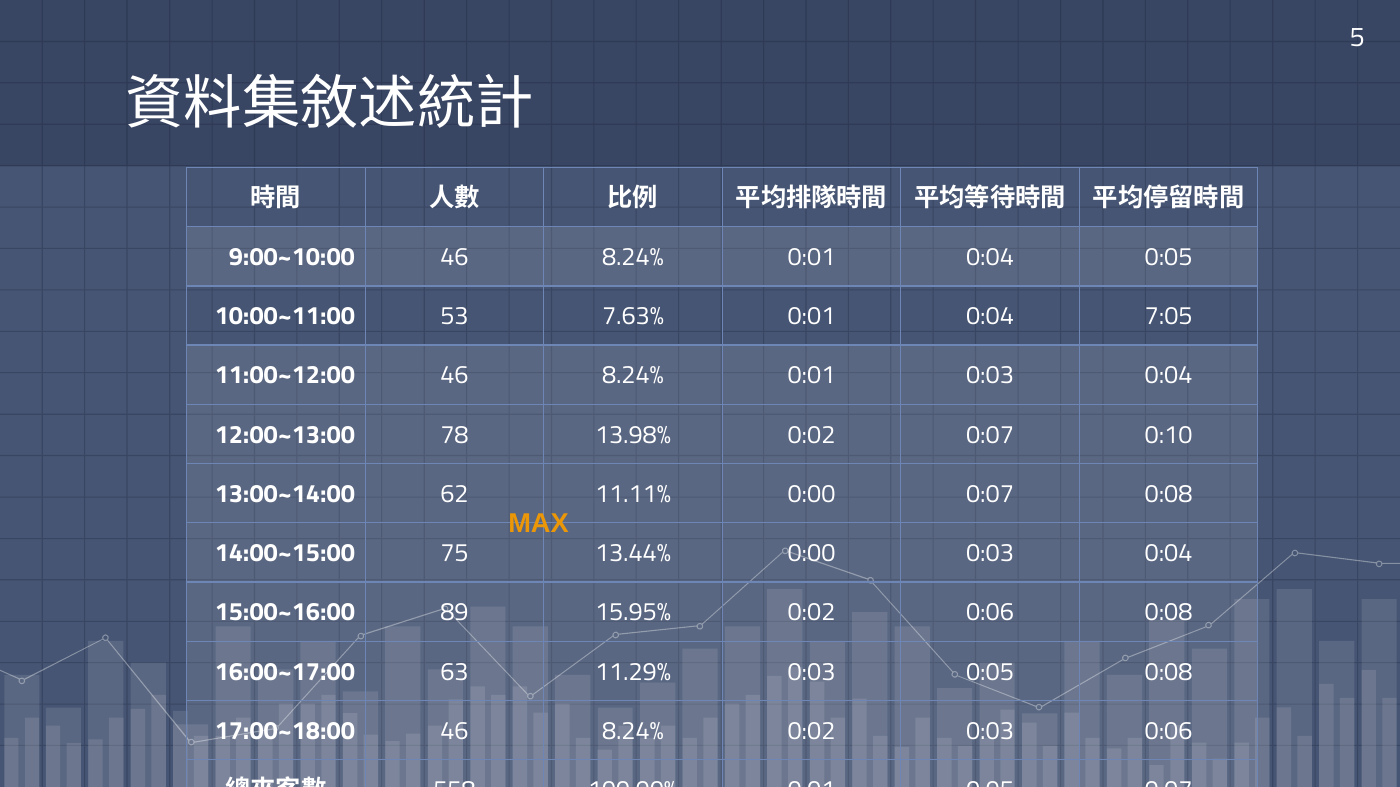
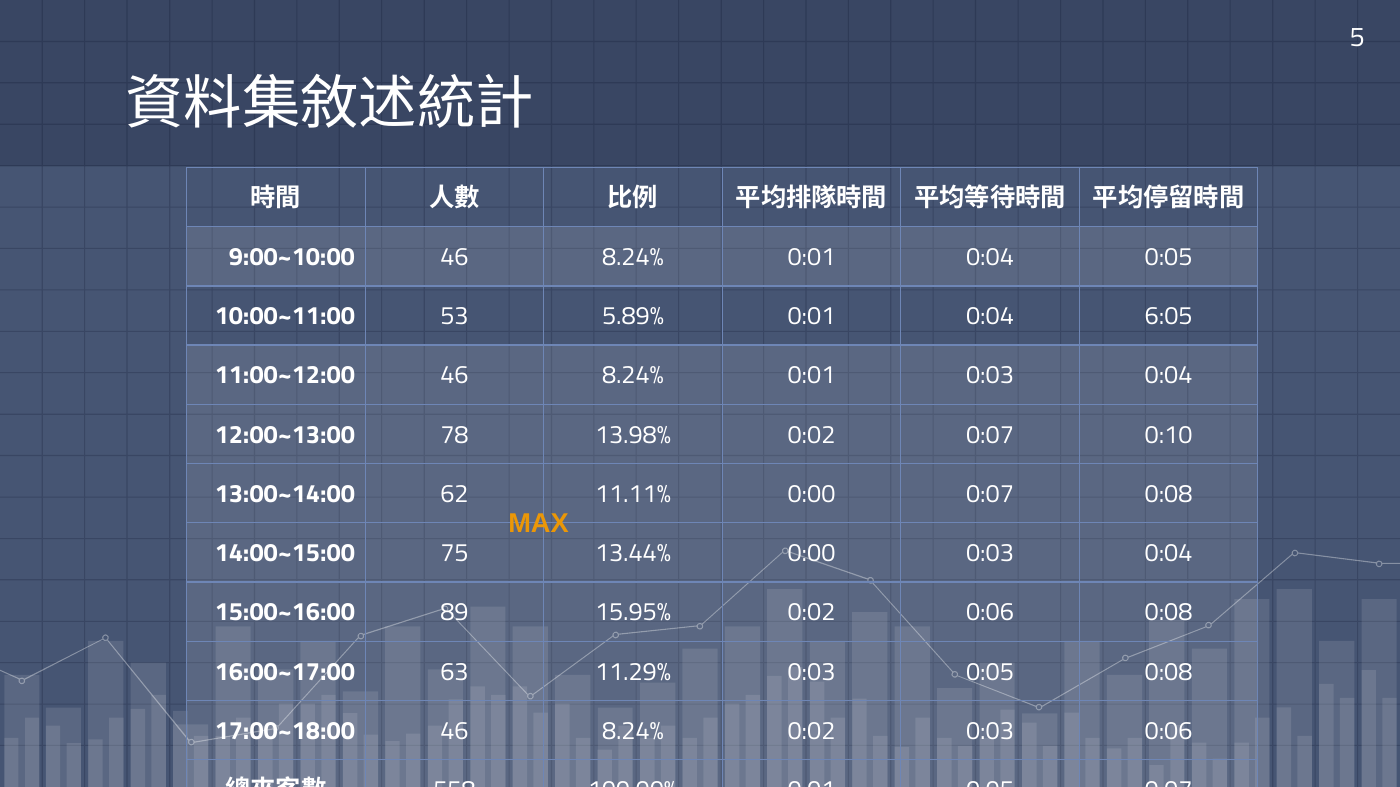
7.63%: 7.63% -> 5.89%
7:05: 7:05 -> 6:05
